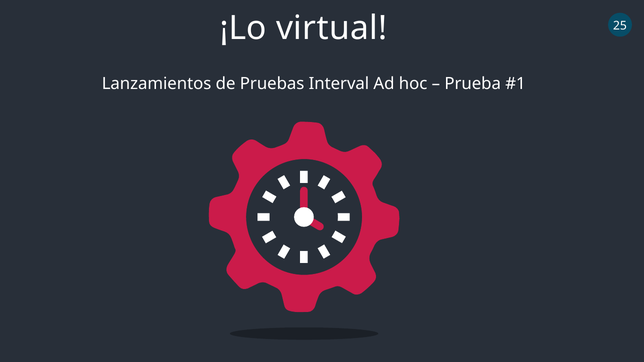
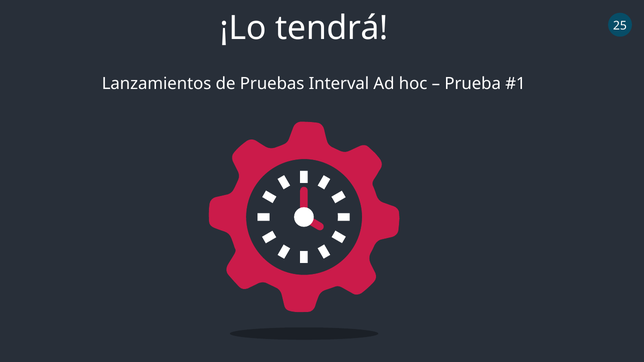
virtual: virtual -> tendrá
